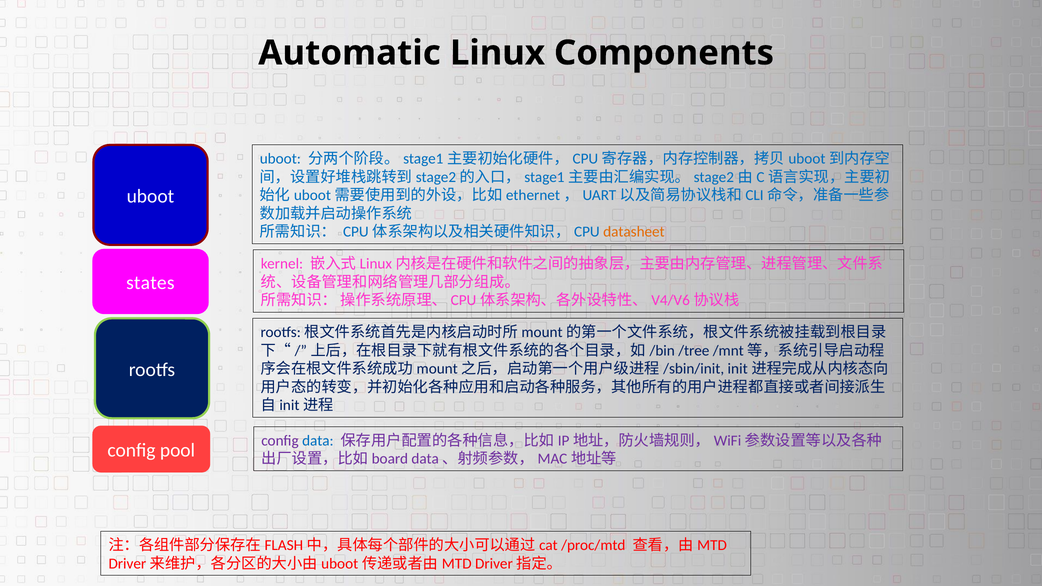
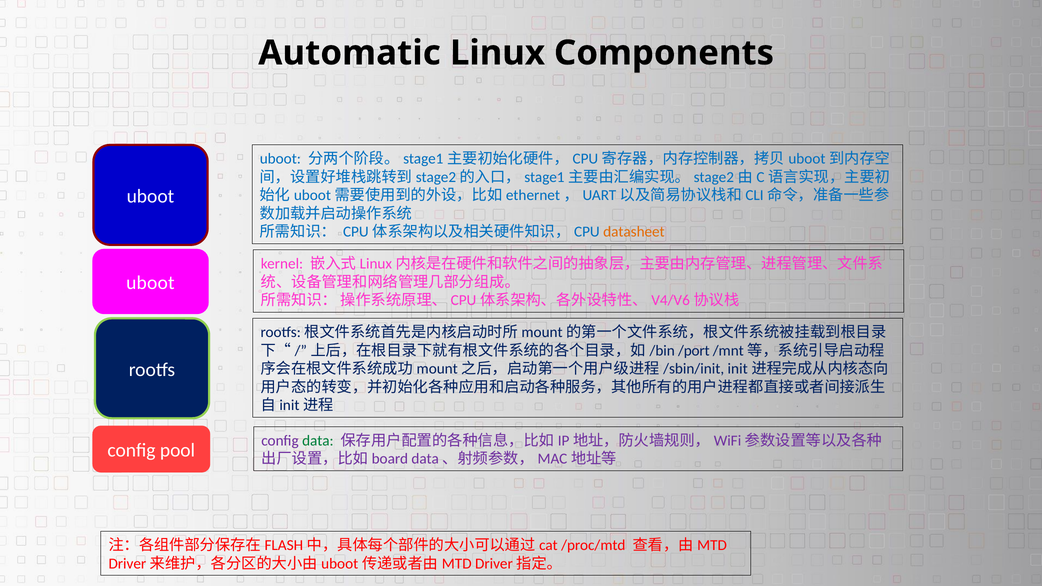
states at (150, 283): states -> uboot
/tree: /tree -> /port
data colour: blue -> green
